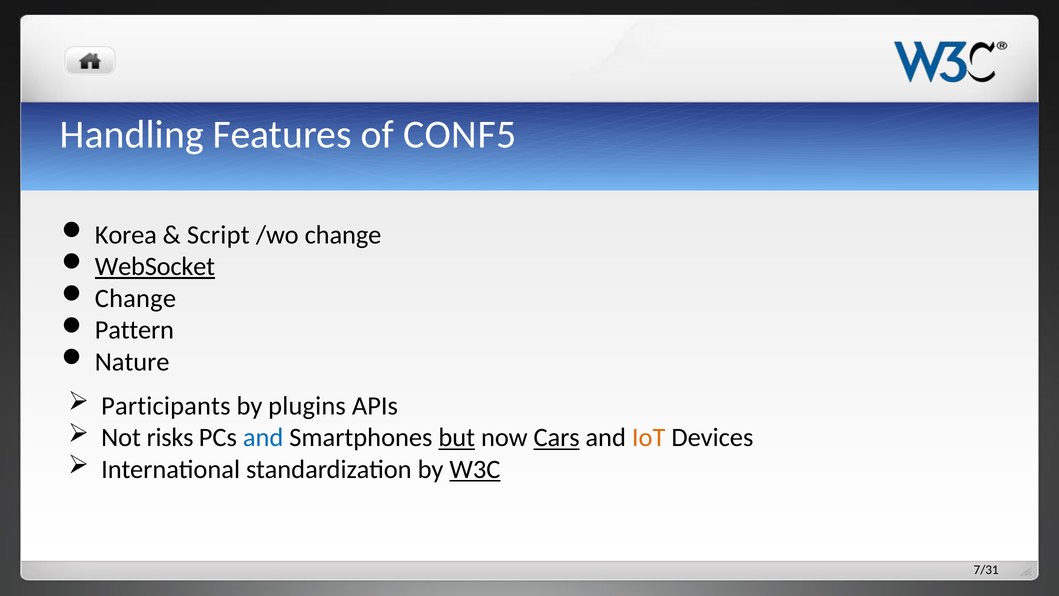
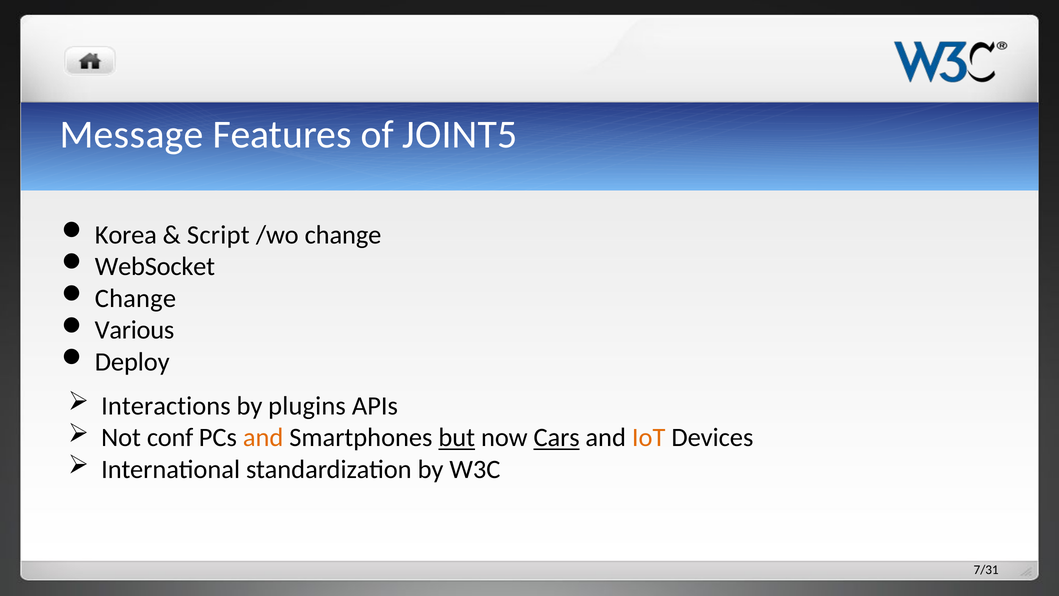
Handling: Handling -> Message
CONF5: CONF5 -> JOINT5
WebSocket underline: present -> none
Pattern: Pattern -> Various
Nature: Nature -> Deploy
Participants: Participants -> Interactions
risks: risks -> conf
and at (263, 438) colour: blue -> orange
W3C underline: present -> none
